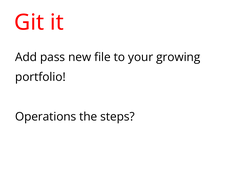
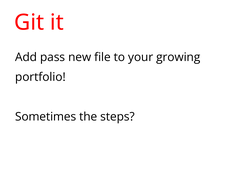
Operations: Operations -> Sometimes
